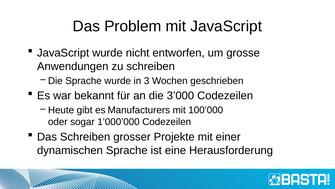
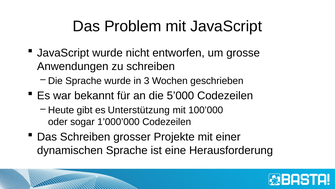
3’000: 3’000 -> 5’000
Manufacturers: Manufacturers -> Unterstützung
